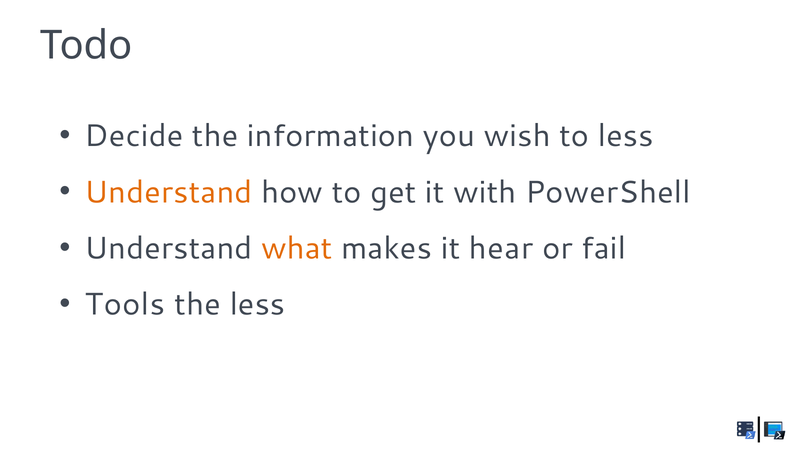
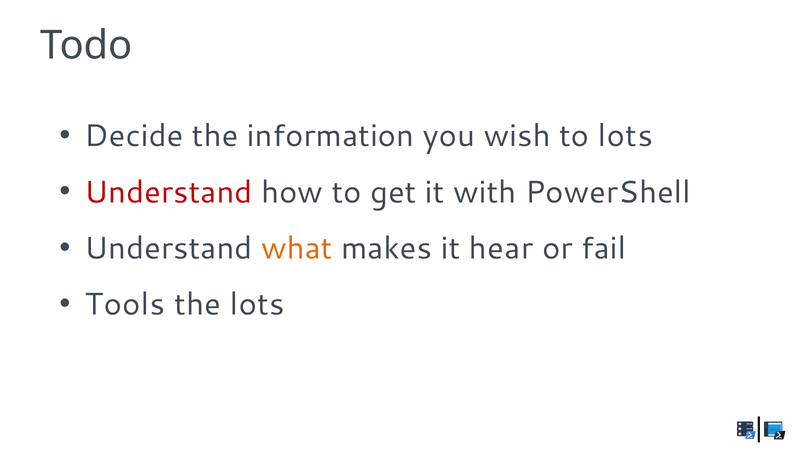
to less: less -> lots
Understand at (169, 192) colour: orange -> red
the less: less -> lots
